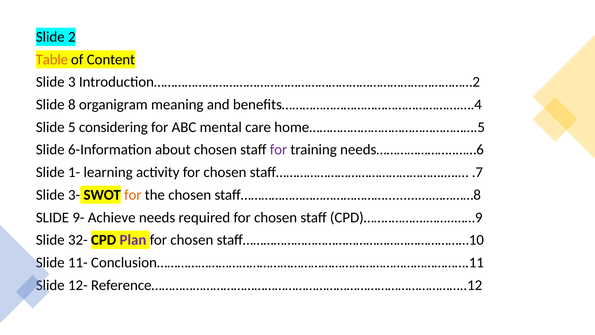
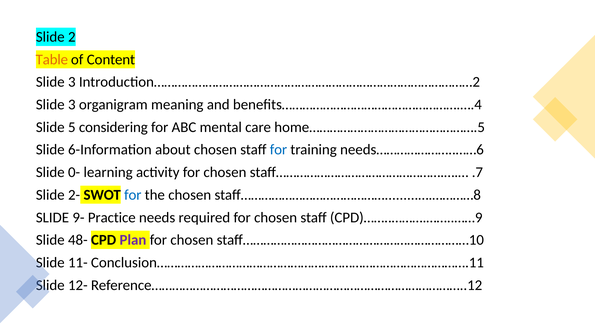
8 at (72, 105): 8 -> 3
for at (278, 150) colour: purple -> blue
1-: 1- -> 0-
3-: 3- -> 2-
for at (133, 195) colour: orange -> blue
Achieve: Achieve -> Practice
32-: 32- -> 48-
